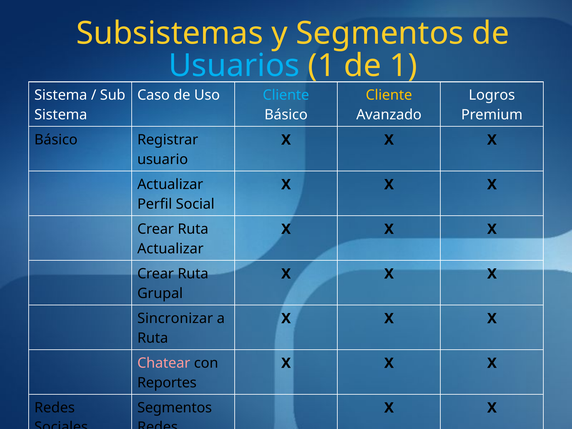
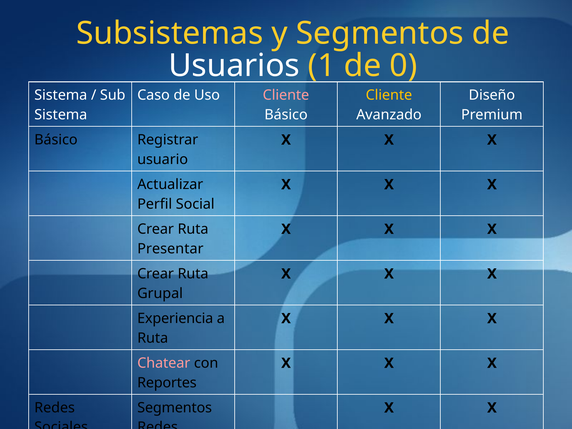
Usuarios colour: light blue -> white
de 1: 1 -> 0
Cliente at (286, 95) colour: light blue -> pink
Logros: Logros -> Diseño
Actualizar at (170, 249): Actualizar -> Presentar
Sincronizar: Sincronizar -> Experiencia
